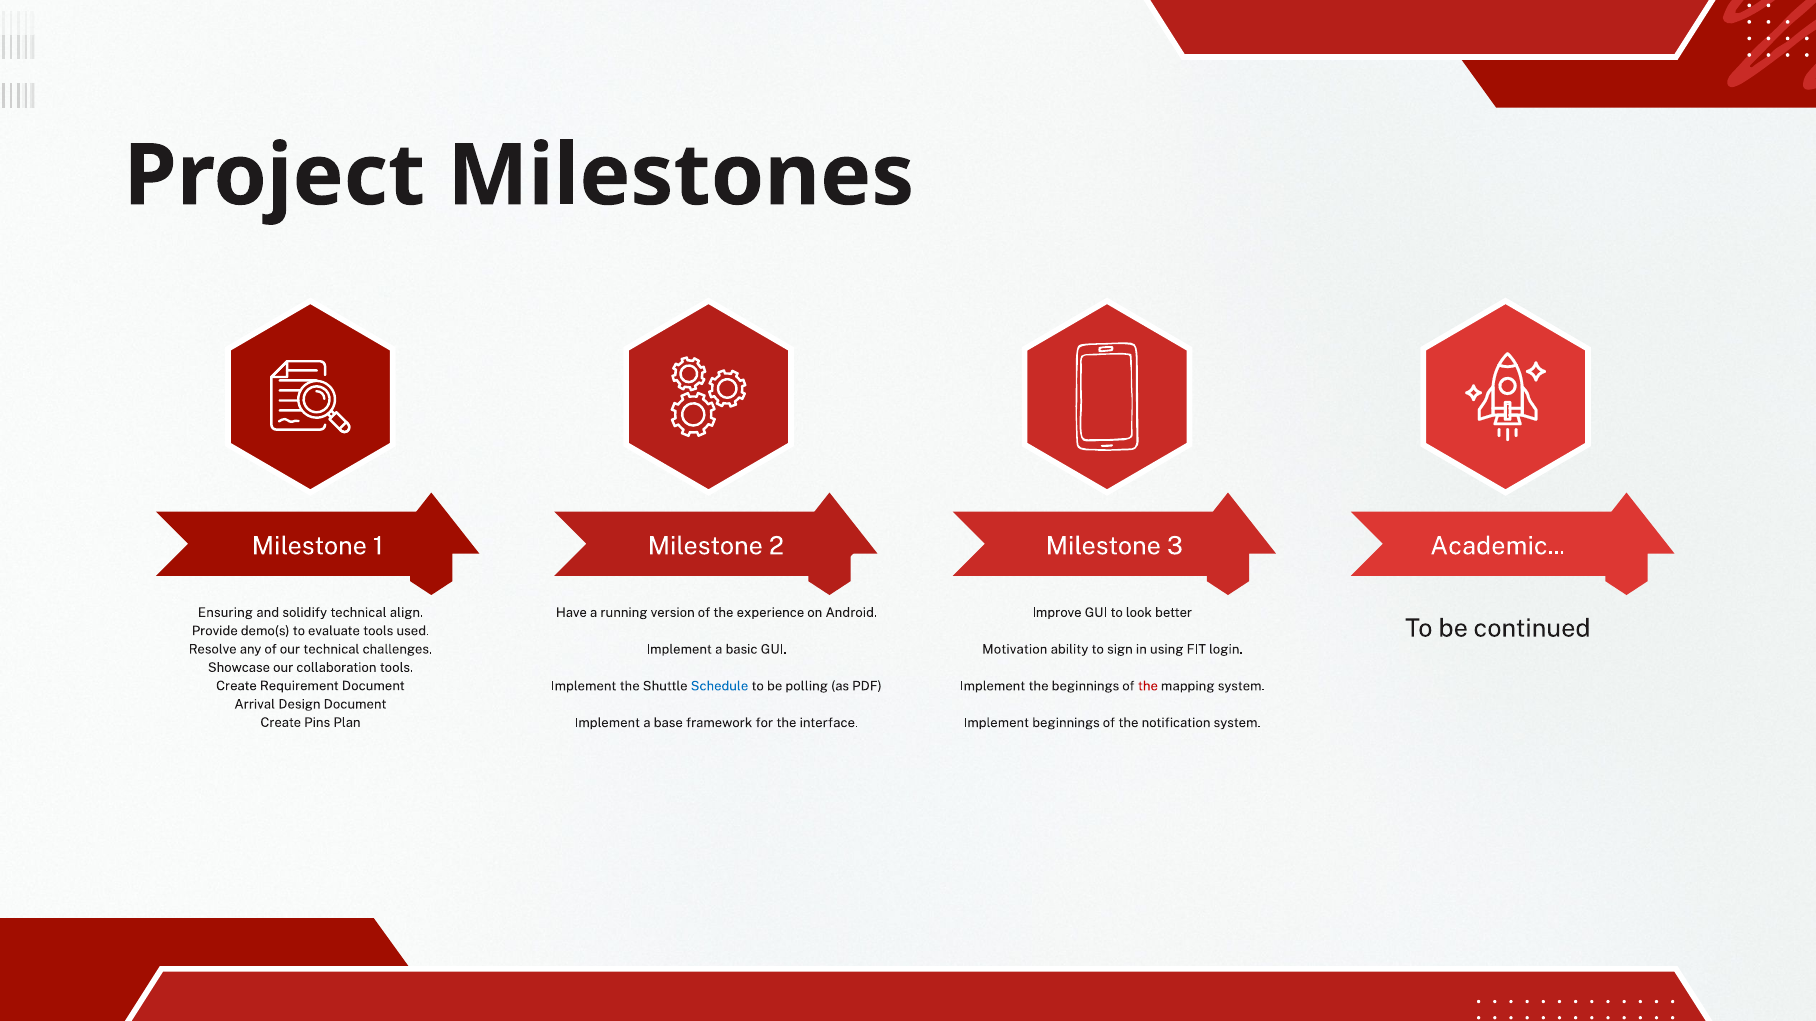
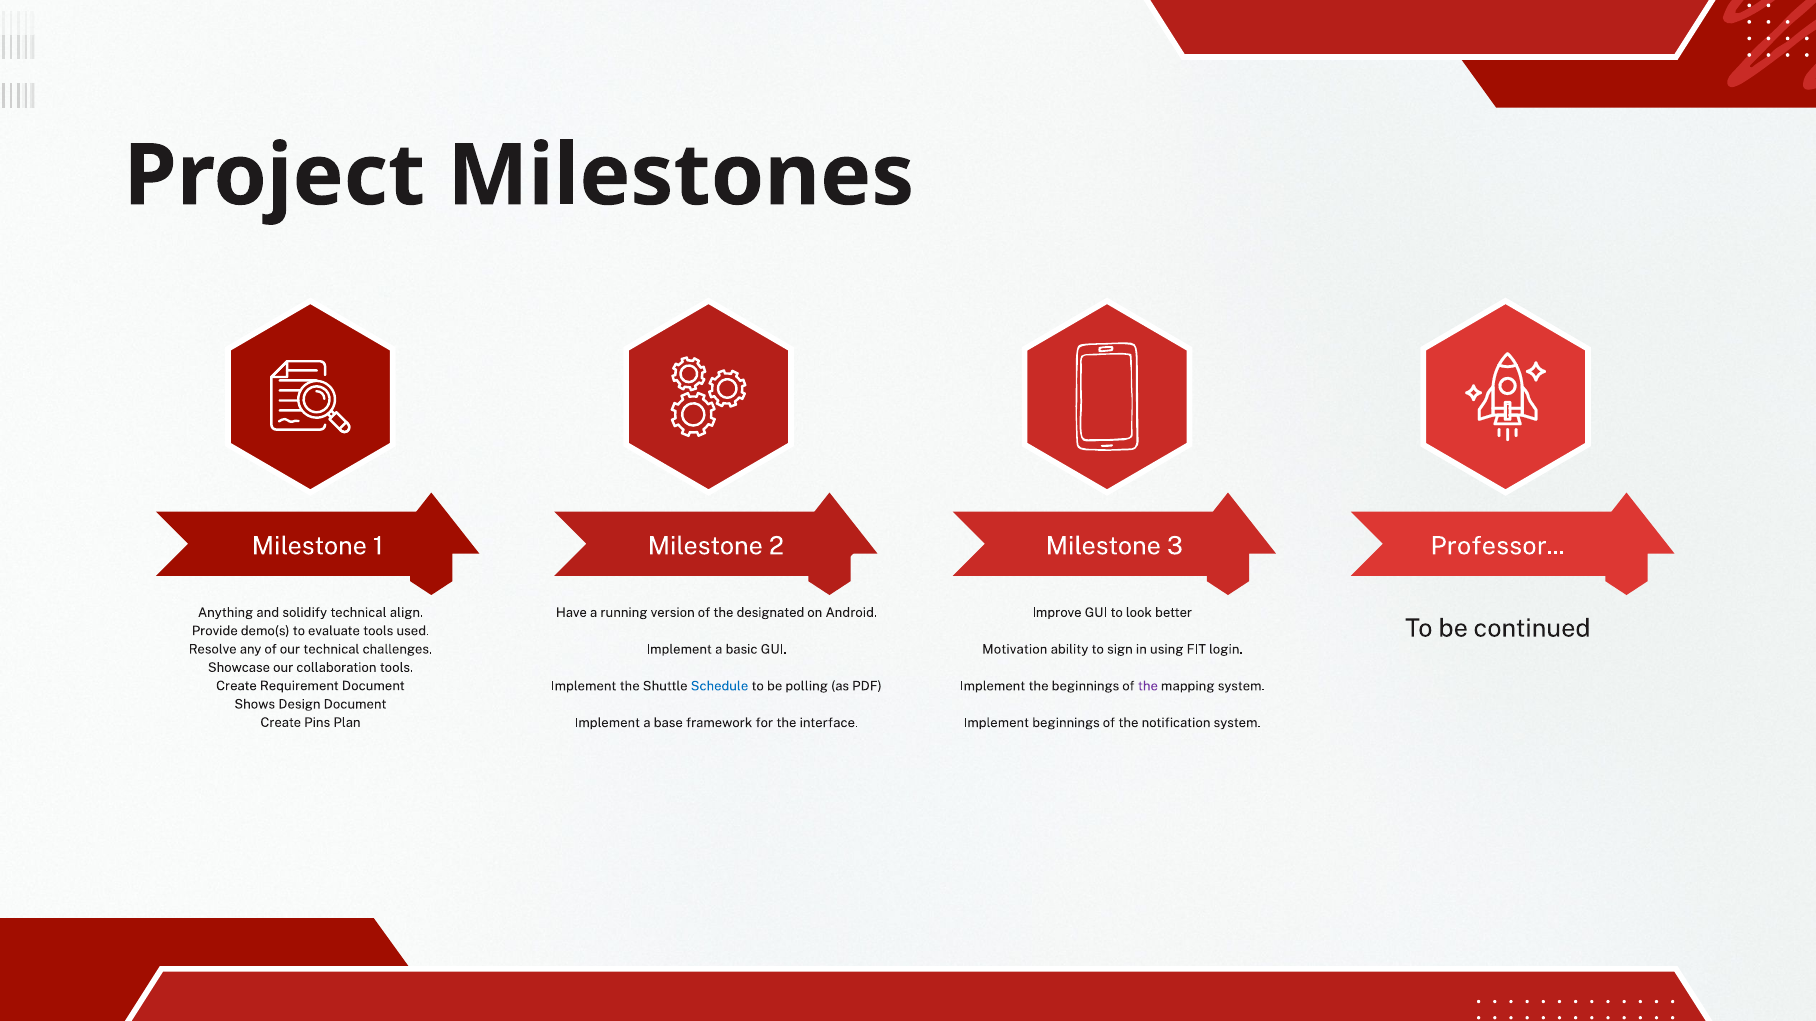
Academic: Academic -> Professor
Ensuring: Ensuring -> Anything
experience: experience -> designated
the at (1148, 686) colour: red -> purple
Arrival: Arrival -> Shows
